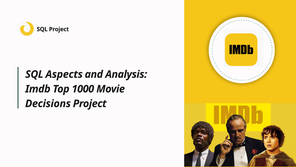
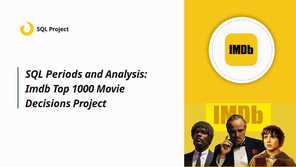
Aspects: Aspects -> Periods
